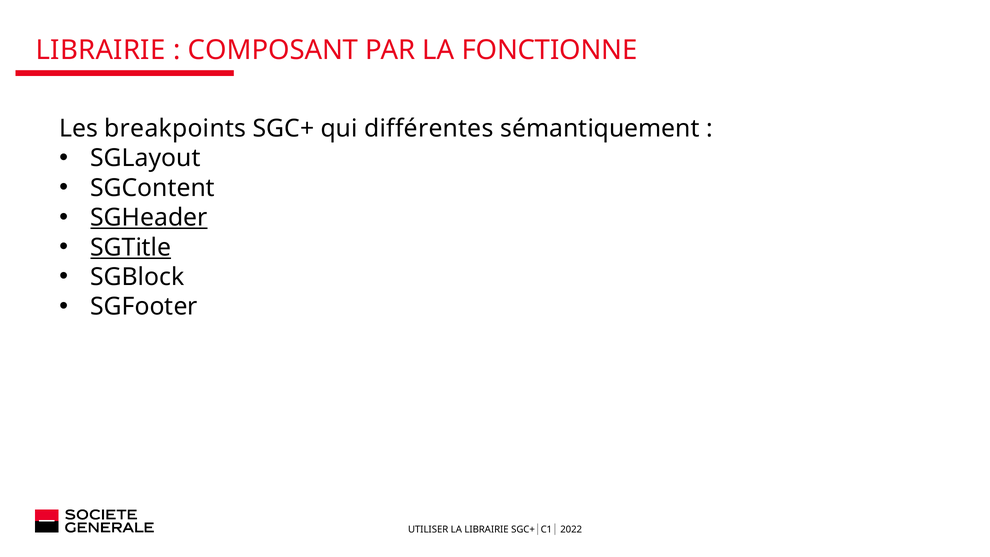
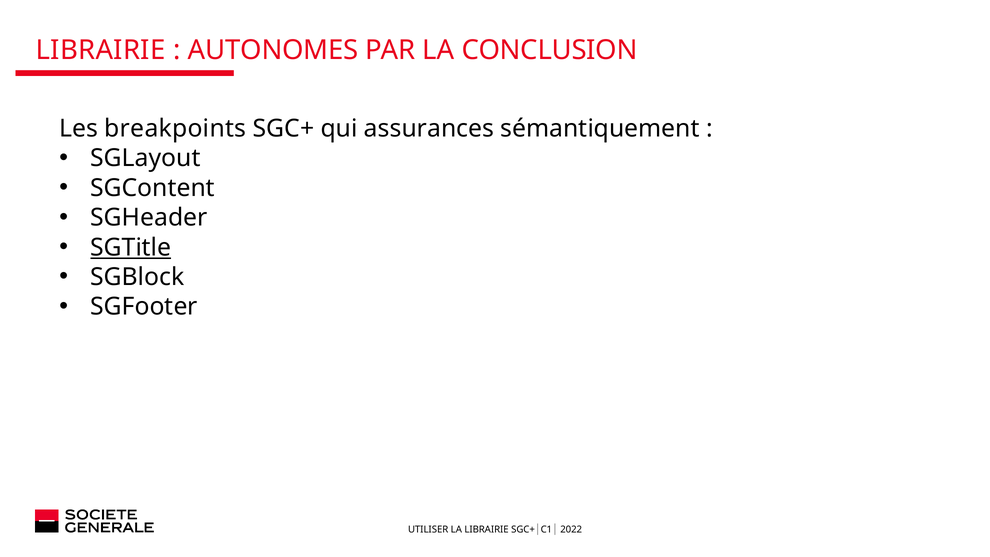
COMPOSANT: COMPOSANT -> AUTONOMES
FONCTIONNE: FONCTIONNE -> CONCLUSION
différentes: différentes -> assurances
SGHeader underline: present -> none
